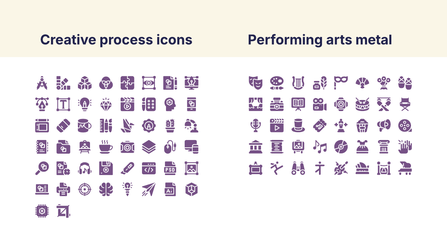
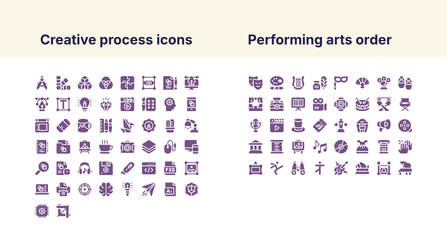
metal: metal -> order
